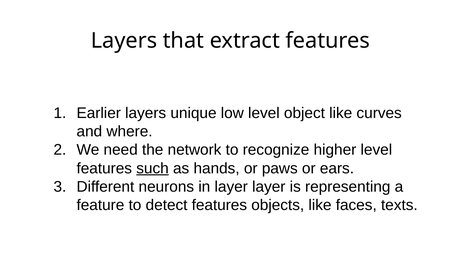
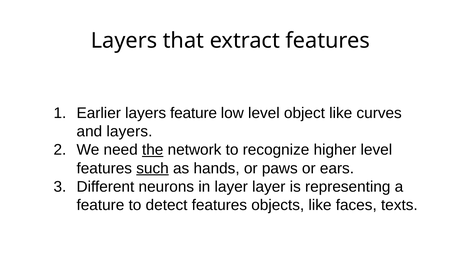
layers unique: unique -> feature
and where: where -> layers
the underline: none -> present
